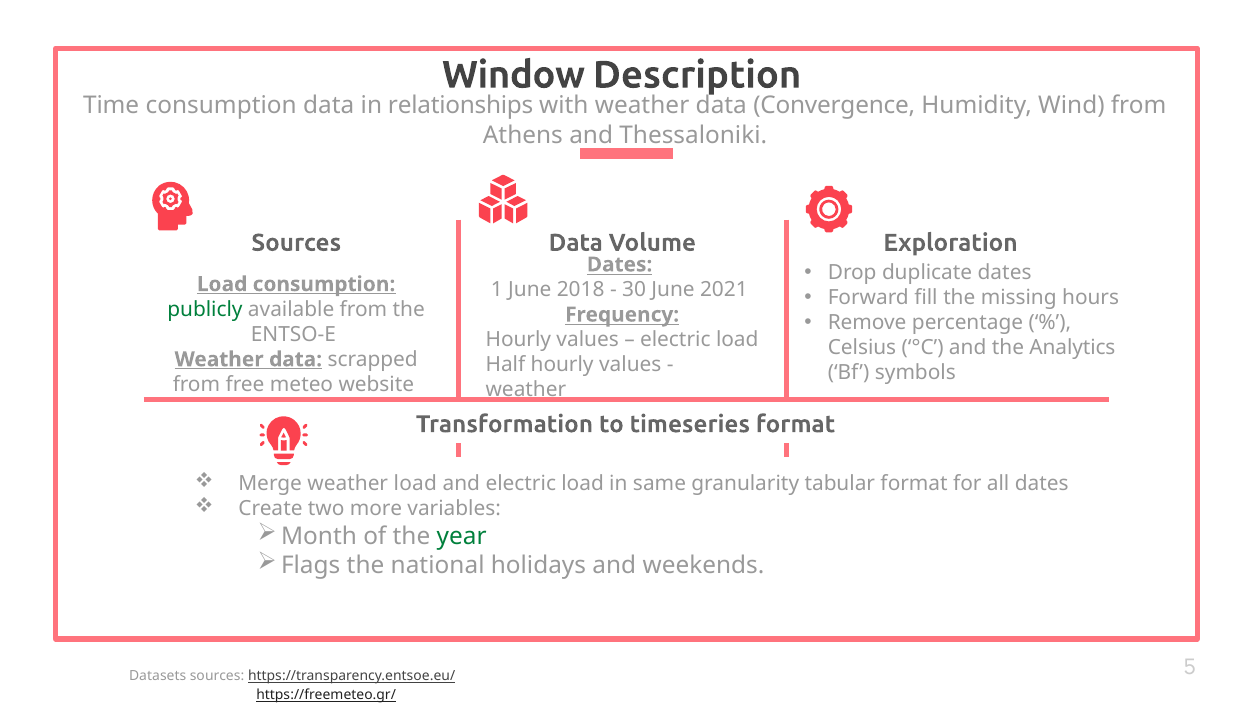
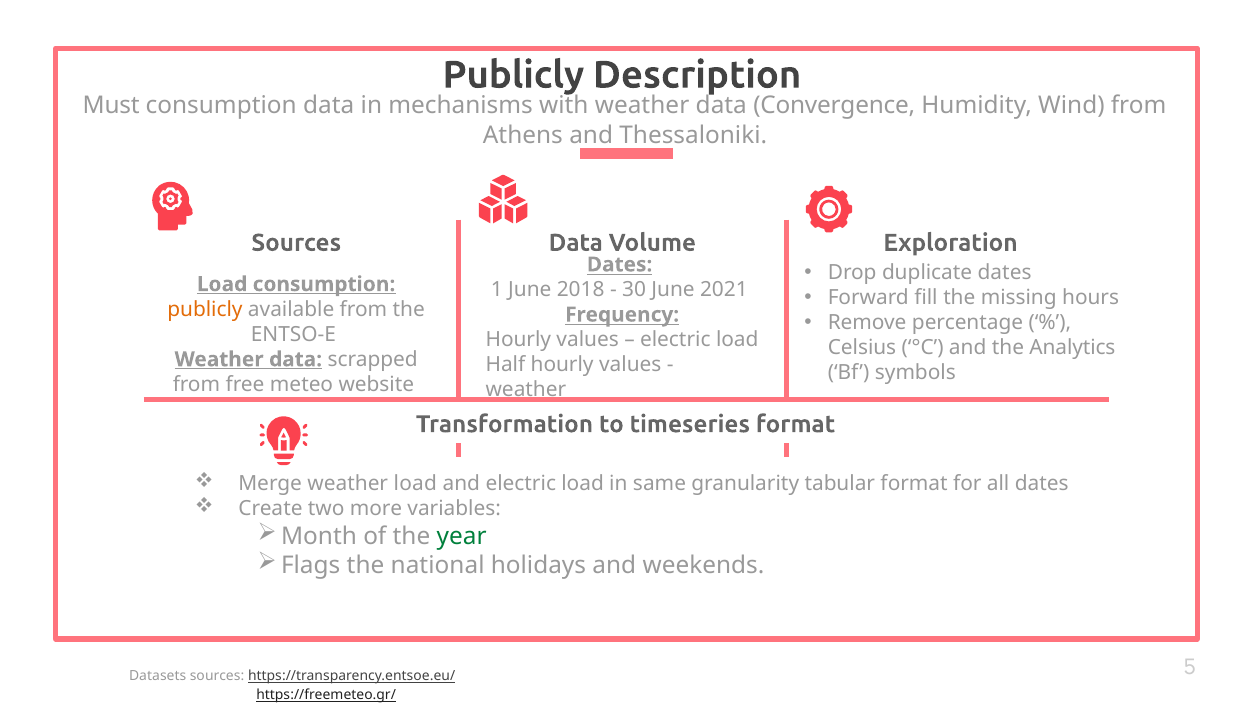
Window at (513, 75): Window -> Publicly
Time: Time -> Must
relationships: relationships -> mechanisms
publicly at (205, 309) colour: green -> orange
